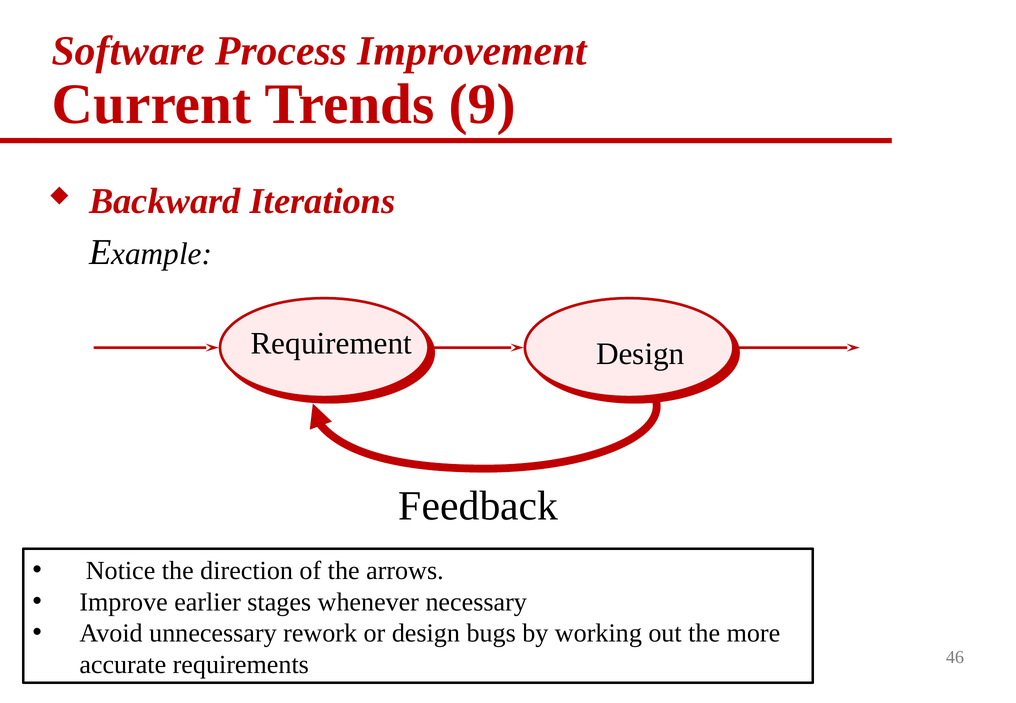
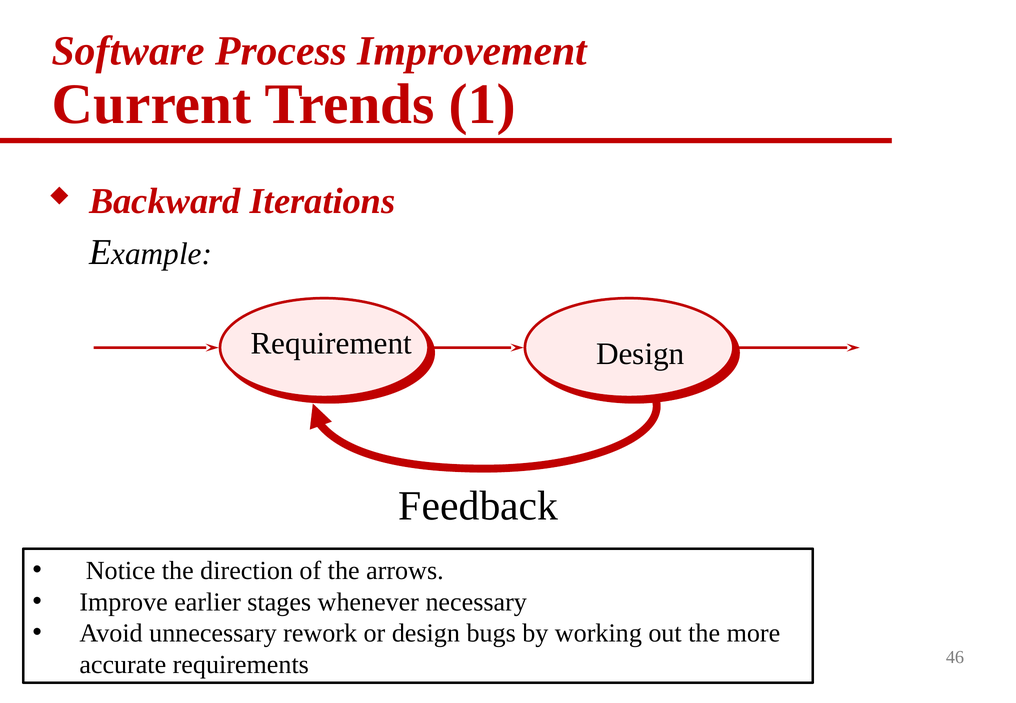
9: 9 -> 1
